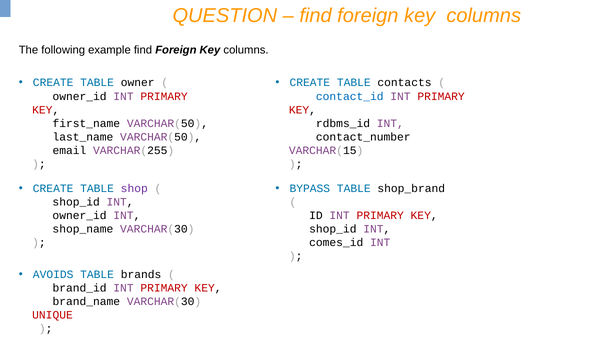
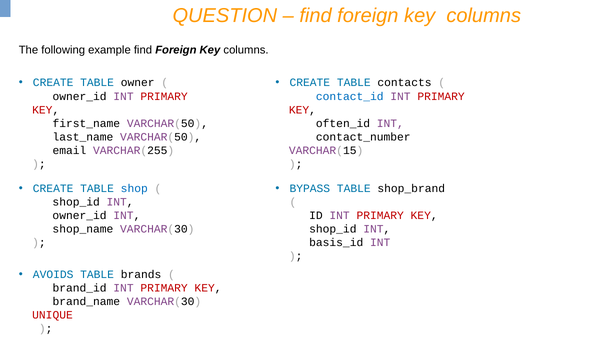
rdbms_id: rdbms_id -> often_id
shop colour: purple -> blue
comes_id: comes_id -> basis_id
